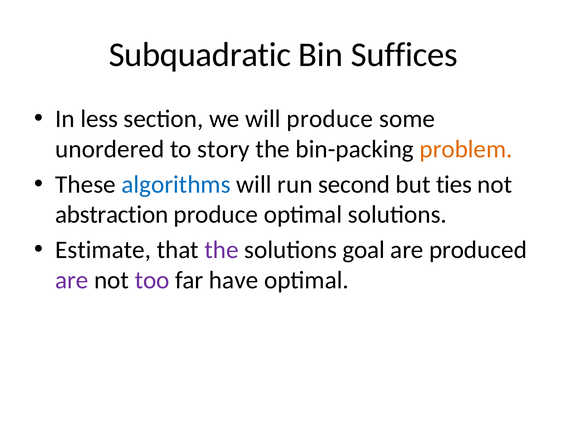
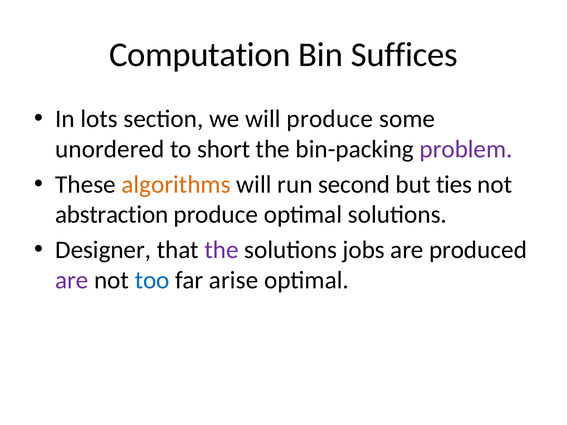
Subquadratic: Subquadratic -> Computation
less: less -> lots
story: story -> short
problem colour: orange -> purple
algorithms colour: blue -> orange
Estimate: Estimate -> Designer
goal: goal -> jobs
too colour: purple -> blue
have: have -> arise
